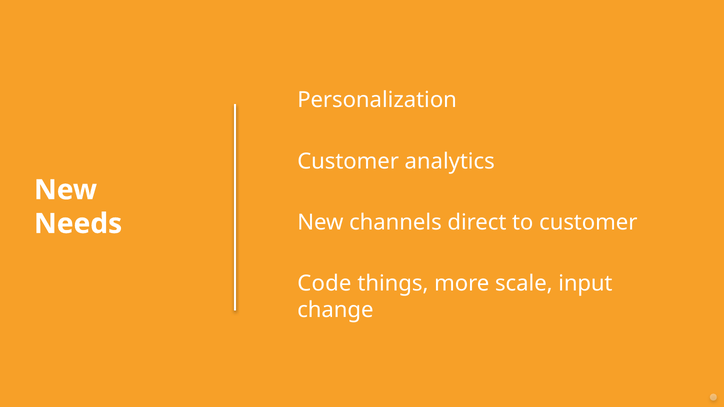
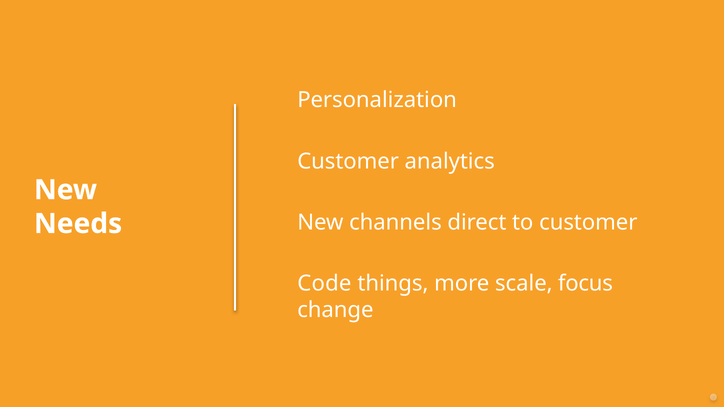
input: input -> focus
